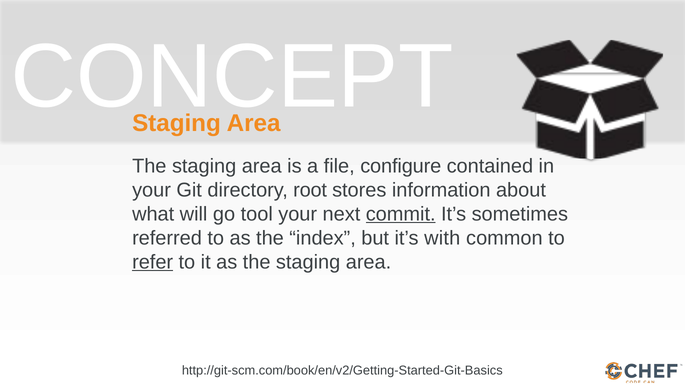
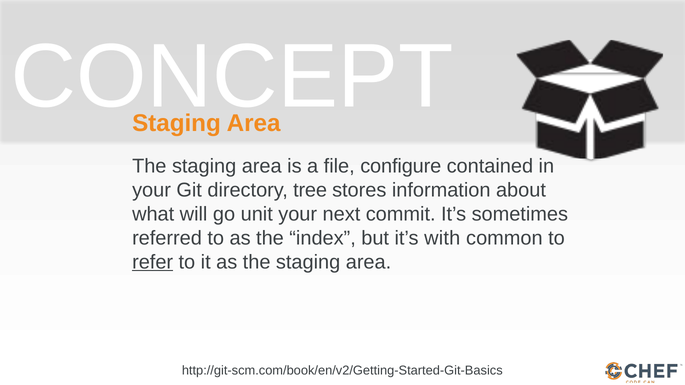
root: root -> tree
tool: tool -> unit
commit underline: present -> none
